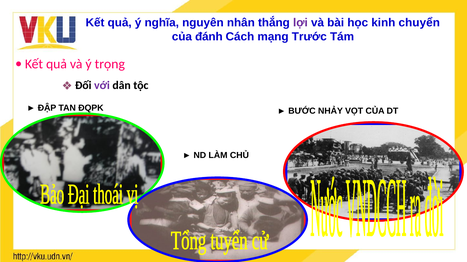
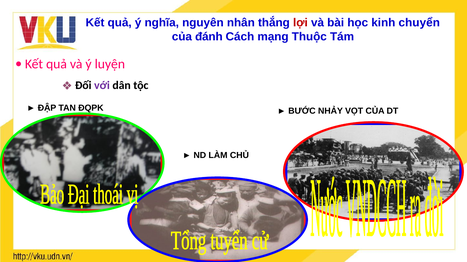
lợi colour: purple -> red
Trước: Trước -> Thuộc
trọng: trọng -> luyện
